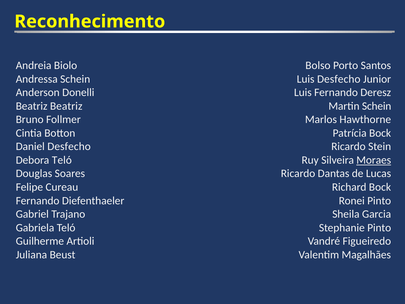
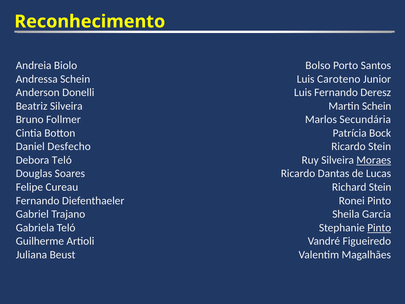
Luis Desfecho: Desfecho -> Caroteno
Beatriz Beatriz: Beatriz -> Silveira
Hawthorne: Hawthorne -> Secundária
Richard Bock: Bock -> Stein
Pinto at (379, 227) underline: none -> present
